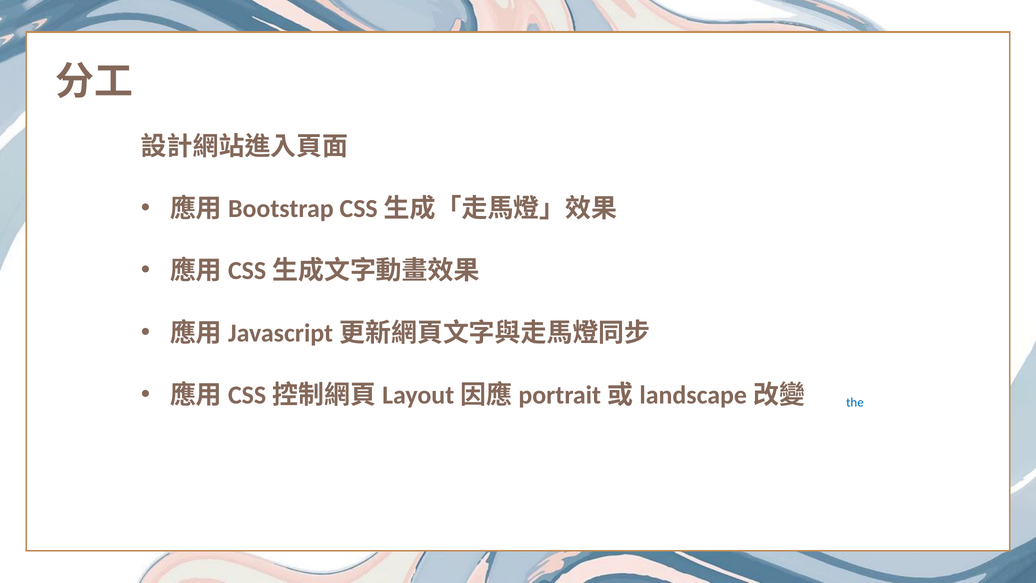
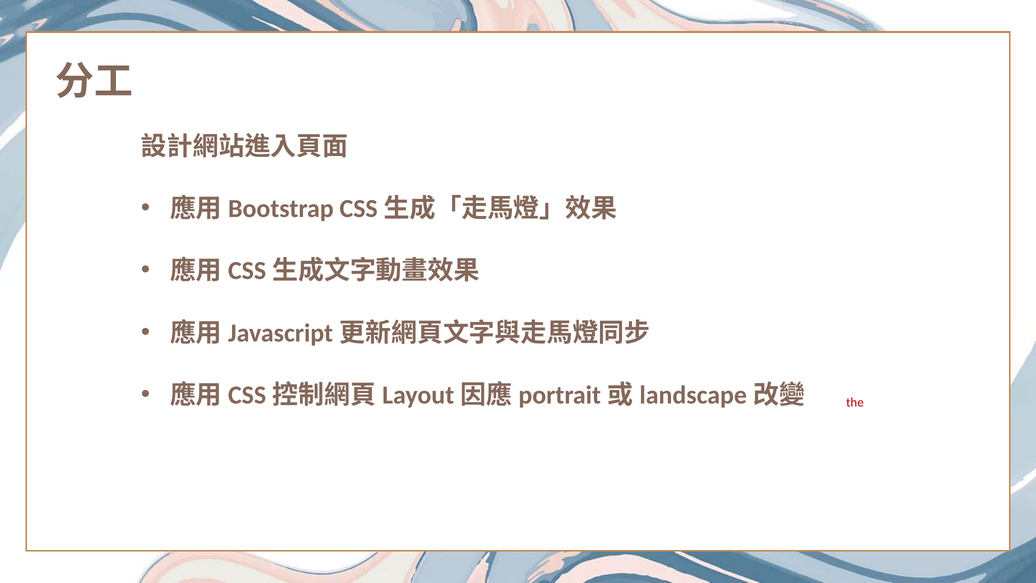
the at (855, 402) colour: blue -> red
